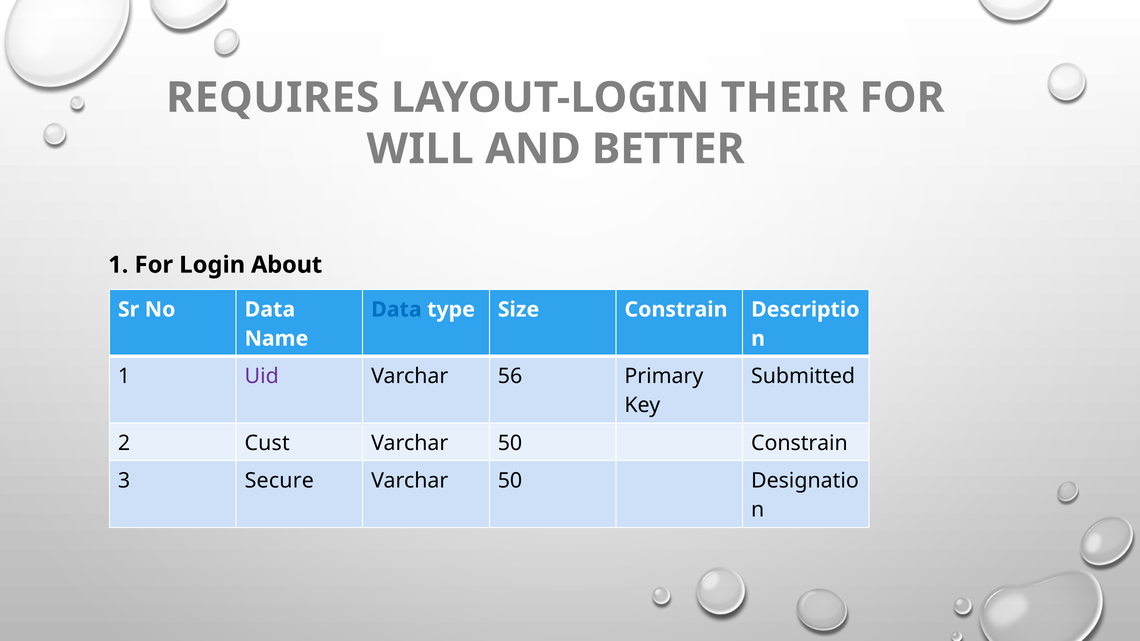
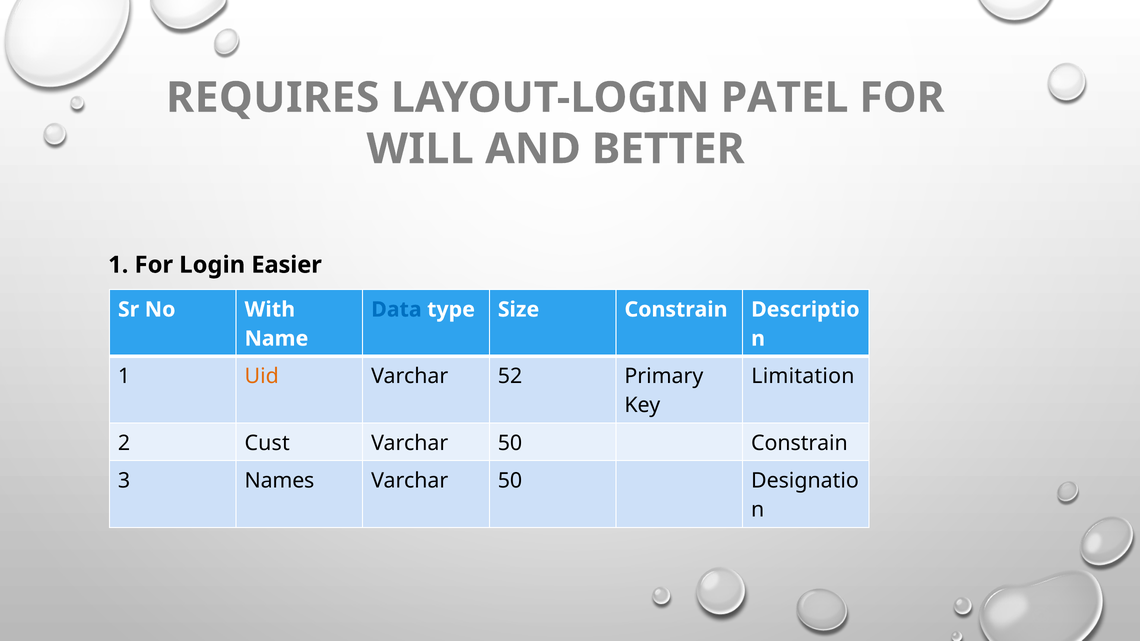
THEIR: THEIR -> PATEL
About: About -> Easier
No Data: Data -> With
Uid colour: purple -> orange
56: 56 -> 52
Submitted: Submitted -> Limitation
Secure: Secure -> Names
